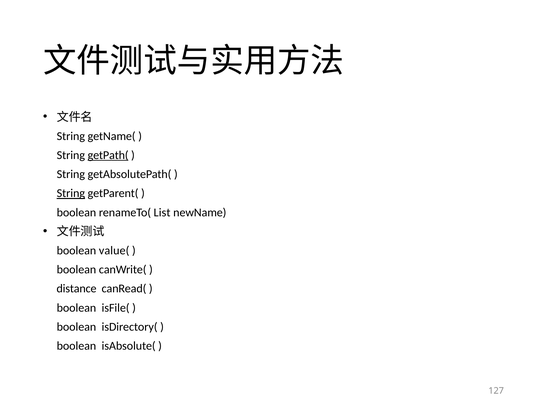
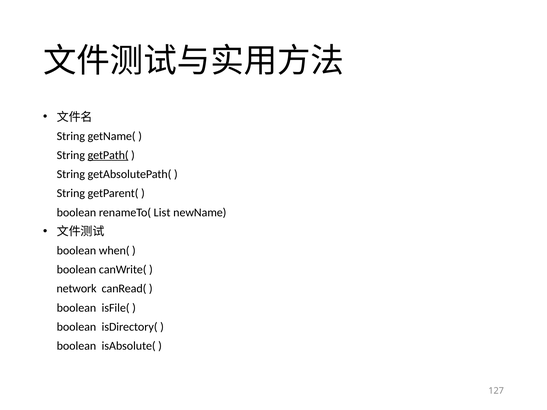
String at (71, 193) underline: present -> none
value(: value( -> when(
distance: distance -> network
